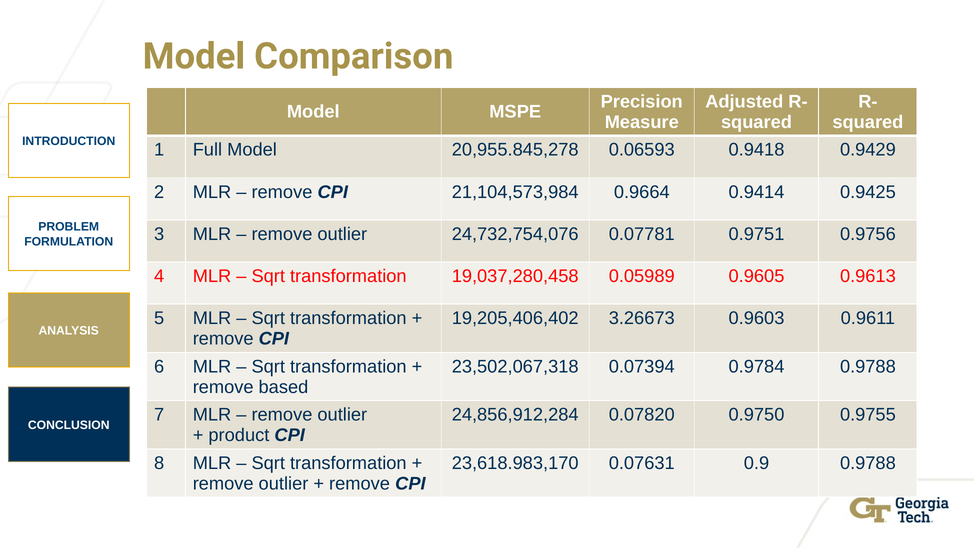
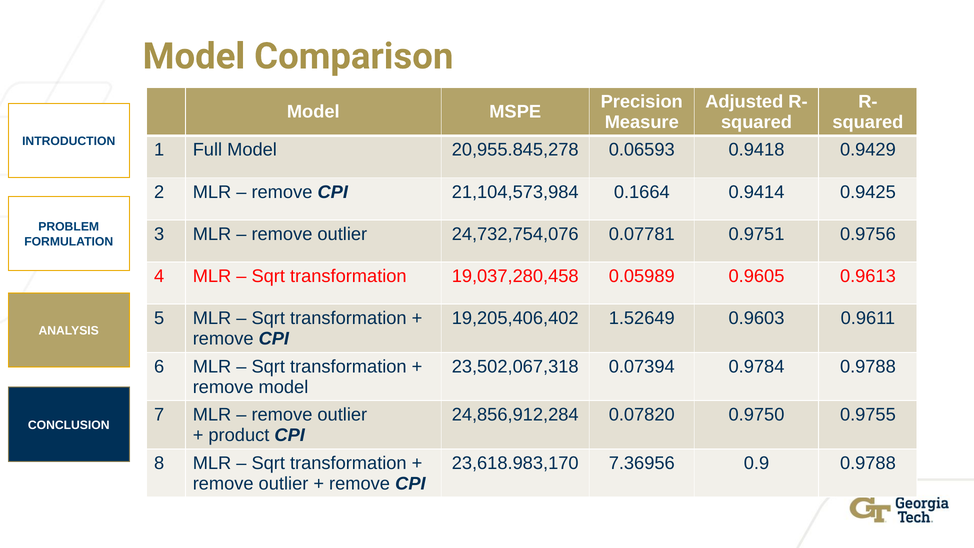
0.9664: 0.9664 -> 0.1664
3.26673: 3.26673 -> 1.52649
remove based: based -> model
0.07631: 0.07631 -> 7.36956
